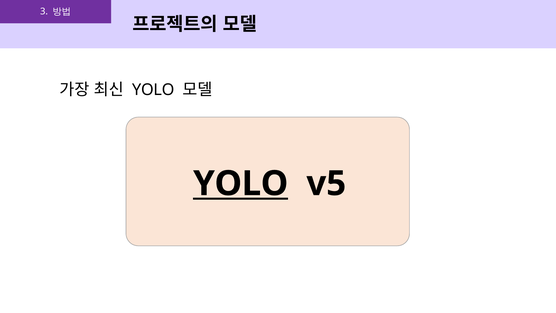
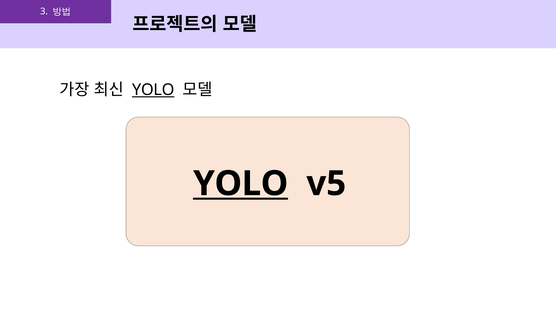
YOLO at (153, 90) underline: none -> present
